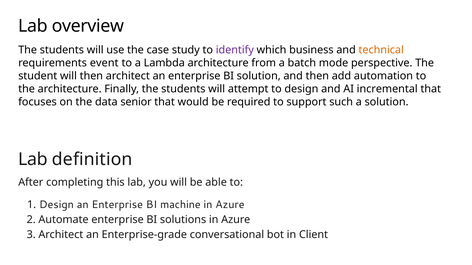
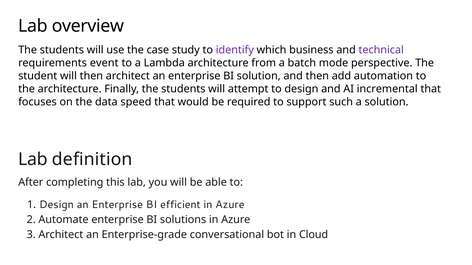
technical colour: orange -> purple
senior: senior -> speed
machine: machine -> efficient
Client: Client -> Cloud
